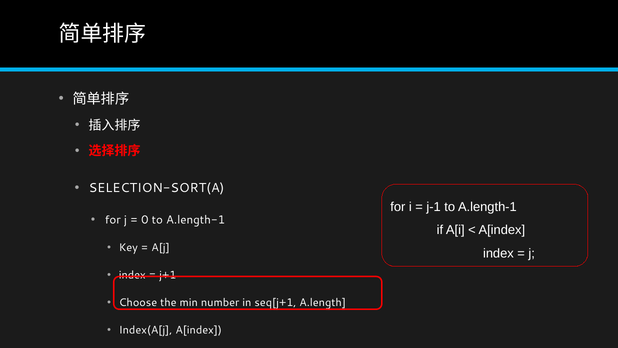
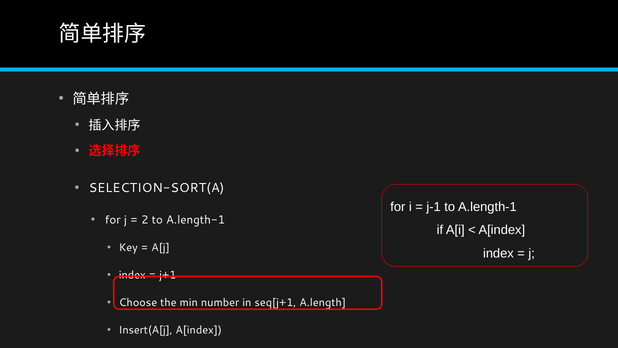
0: 0 -> 2
Index(A[j: Index(A[j -> Insert(A[j
